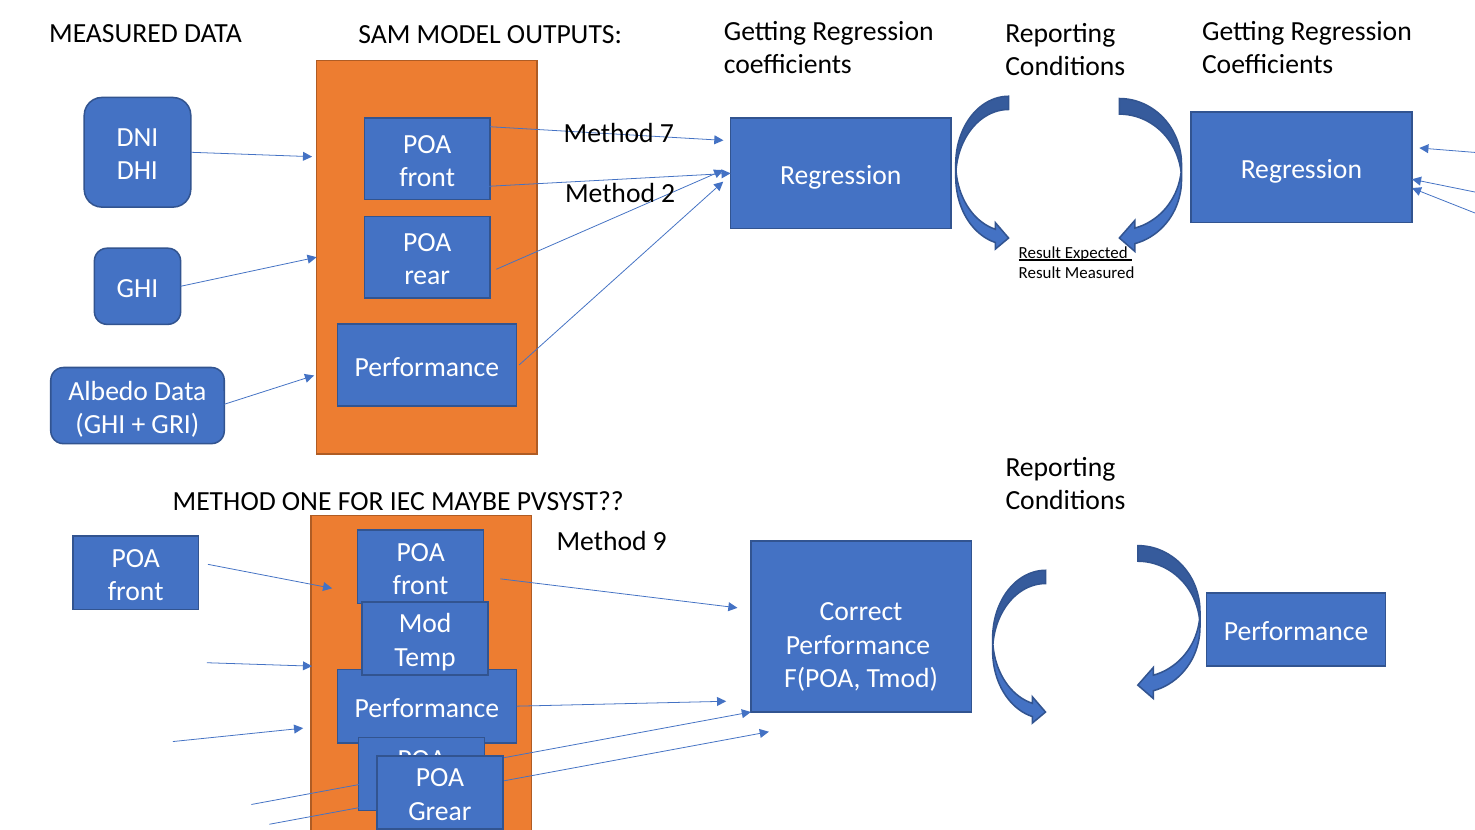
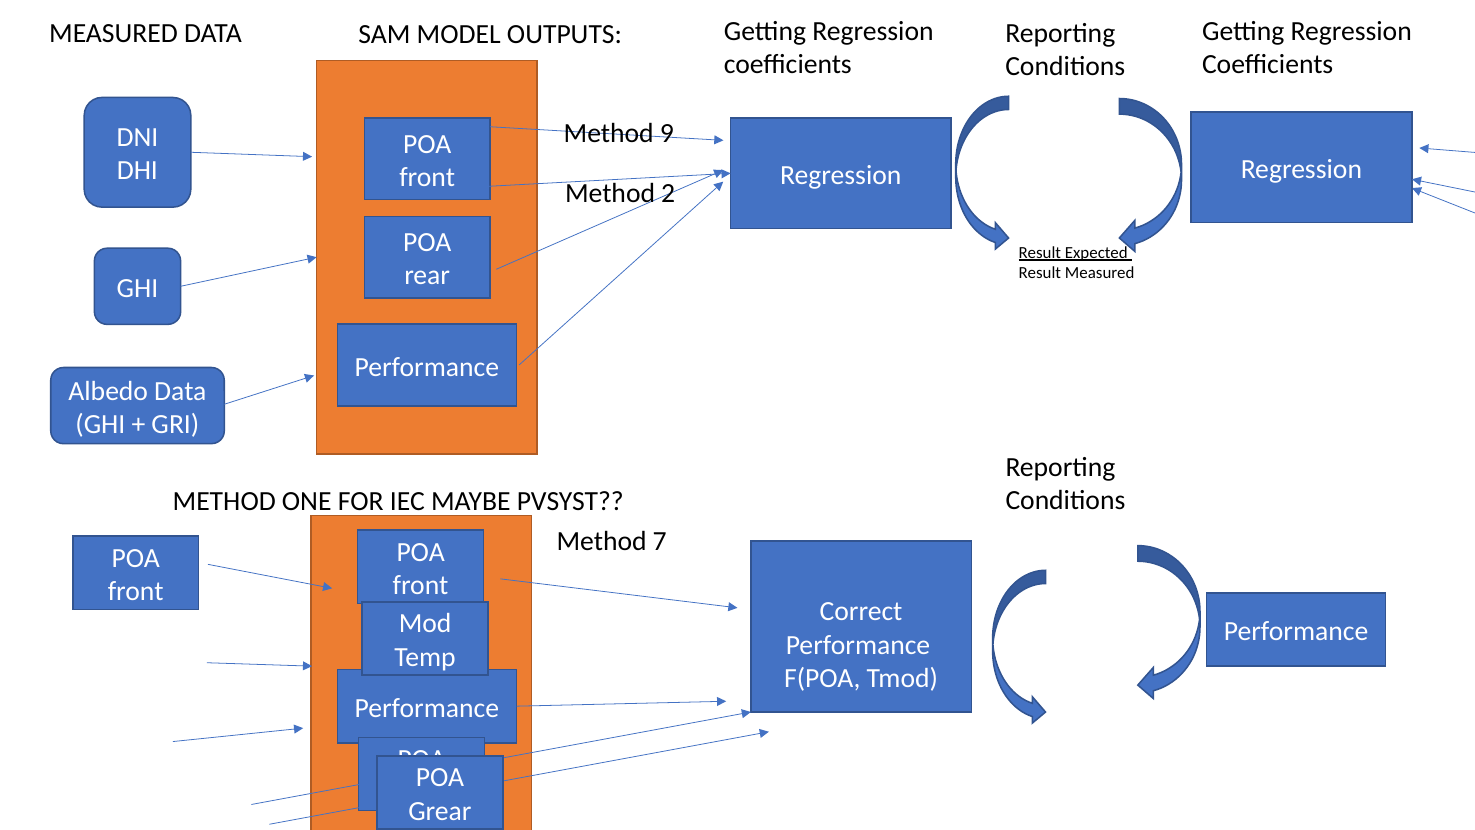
7: 7 -> 9
9: 9 -> 7
